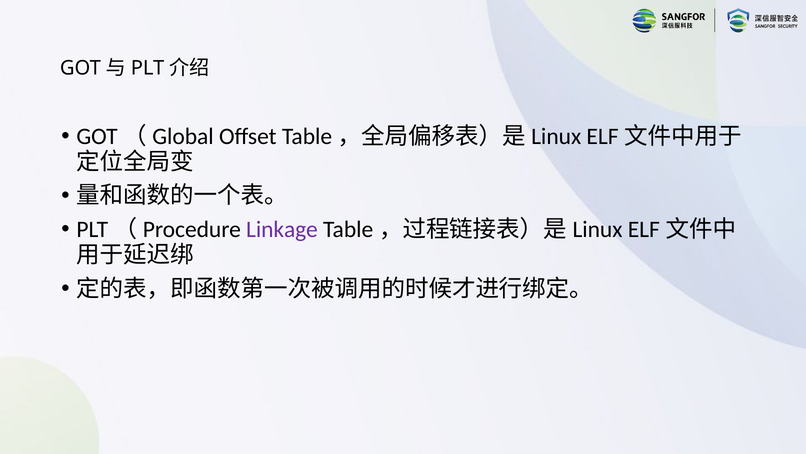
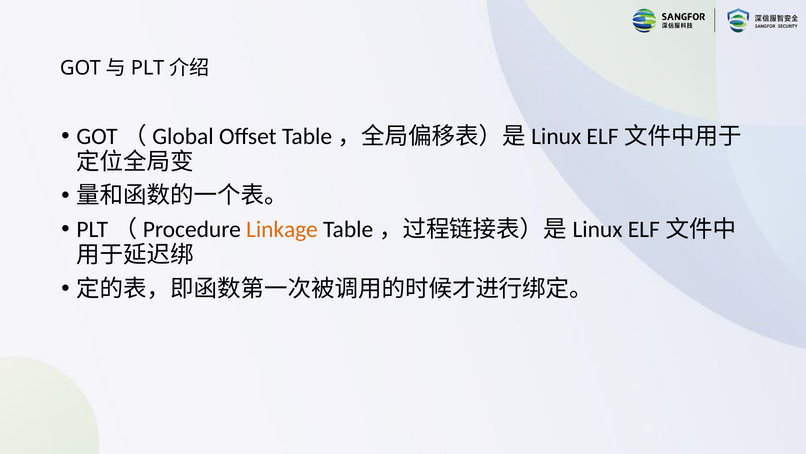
Linkage colour: purple -> orange
